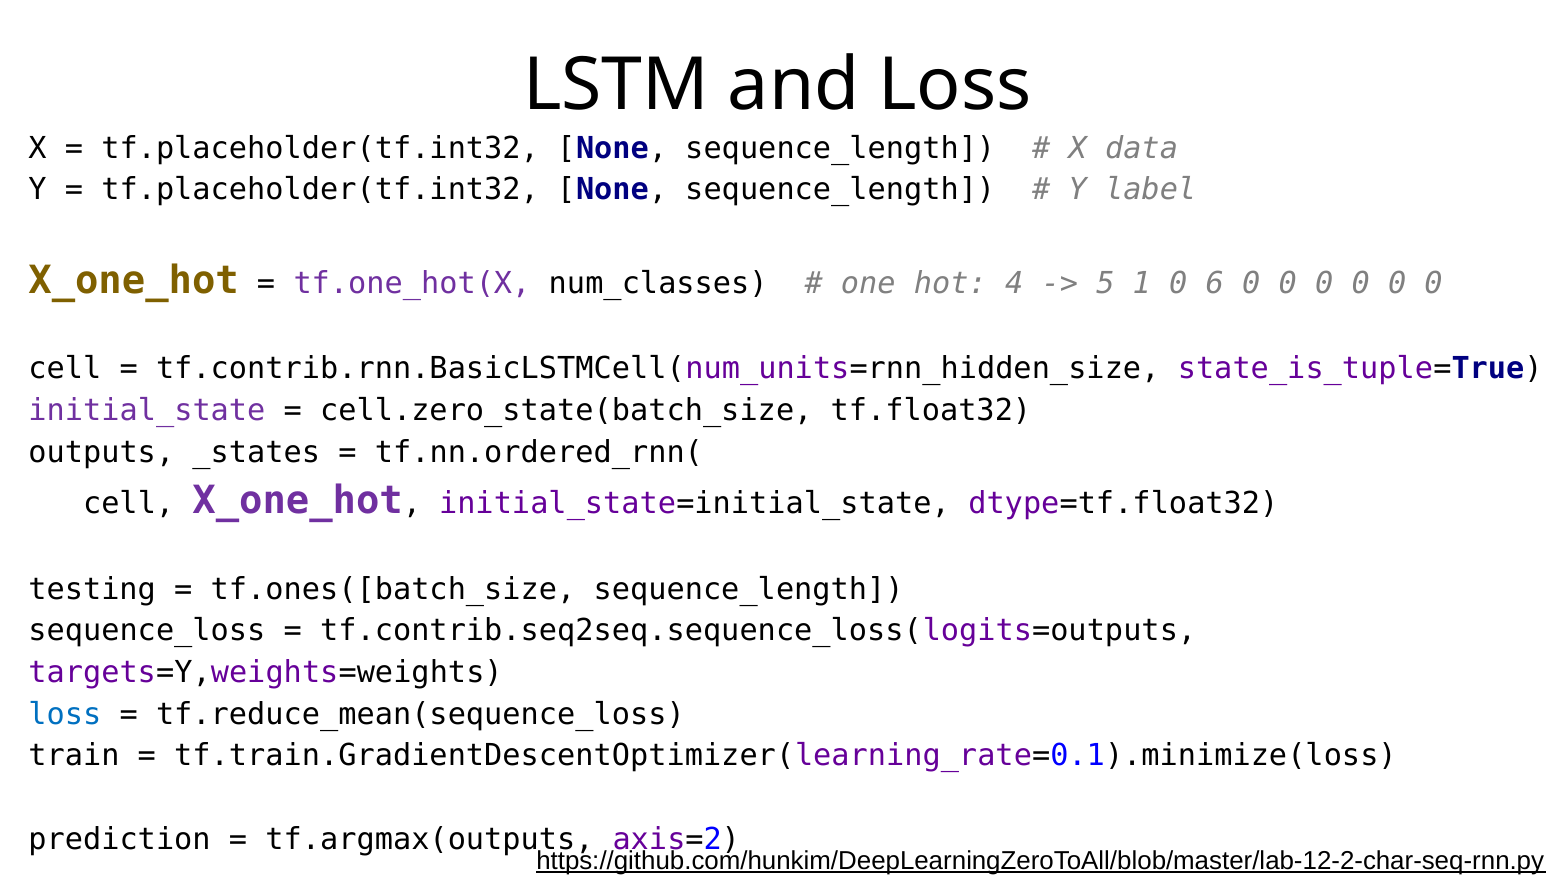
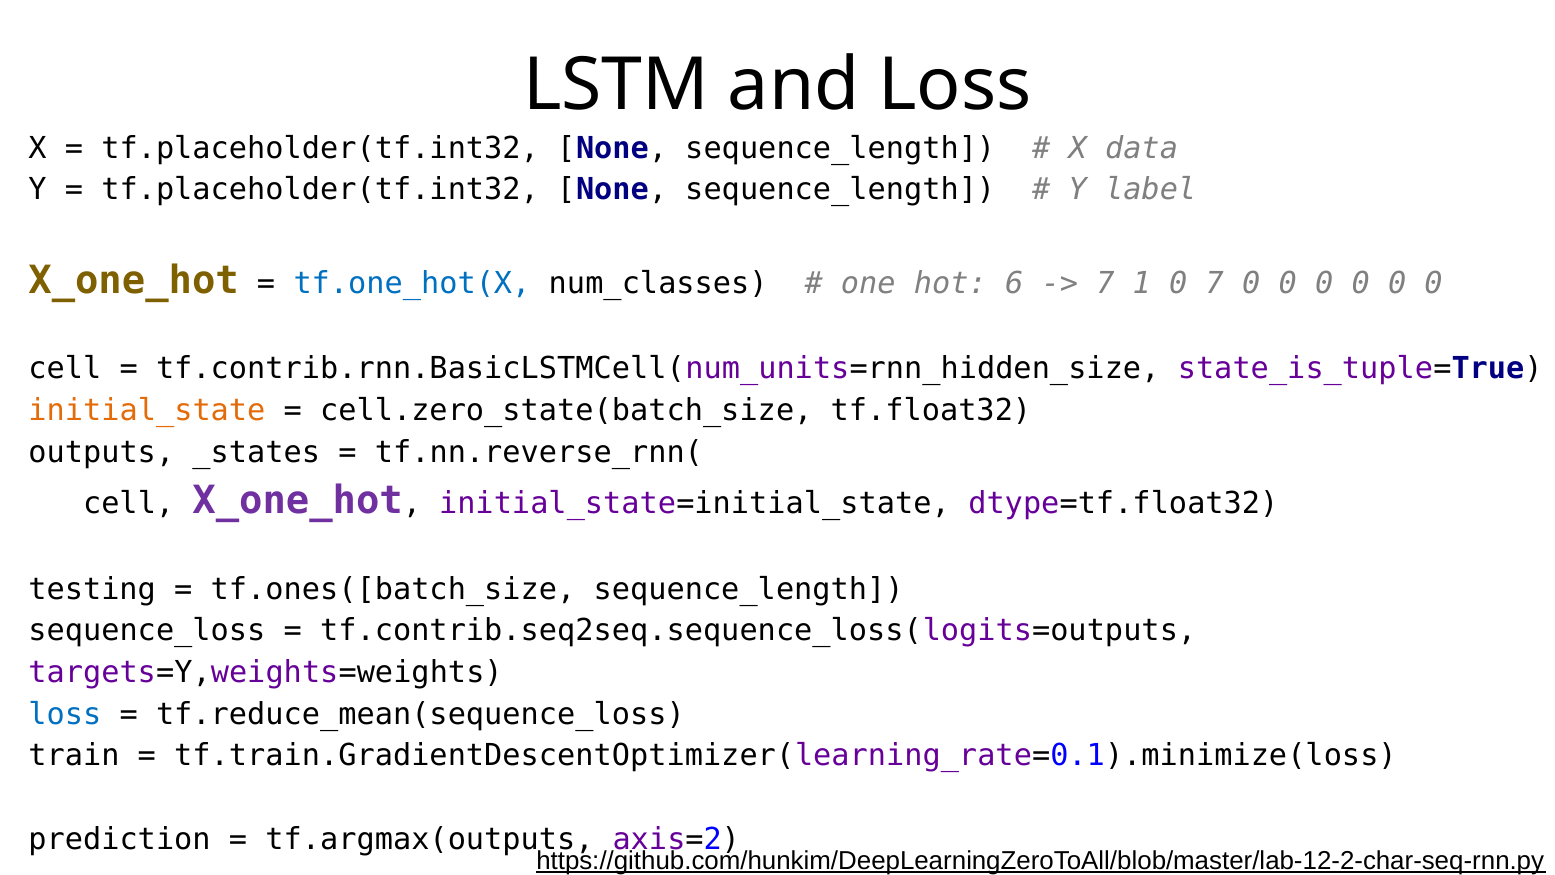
tf.one_hot(X colour: purple -> blue
4: 4 -> 6
5 at (1105, 283): 5 -> 7
0 6: 6 -> 7
initial_state colour: purple -> orange
tf.nn.ordered_rnn(: tf.nn.ordered_rnn( -> tf.nn.reverse_rnn(
